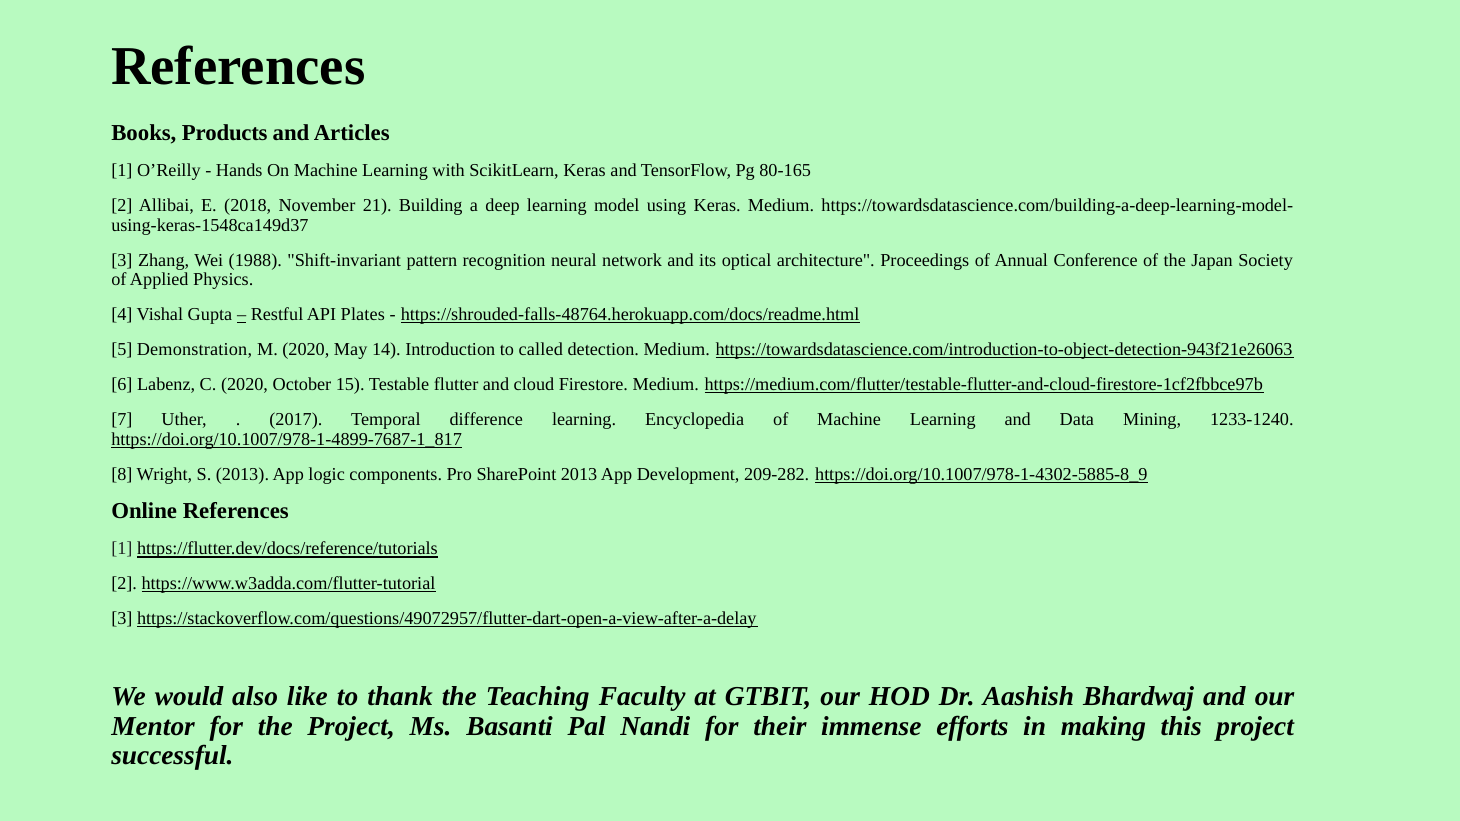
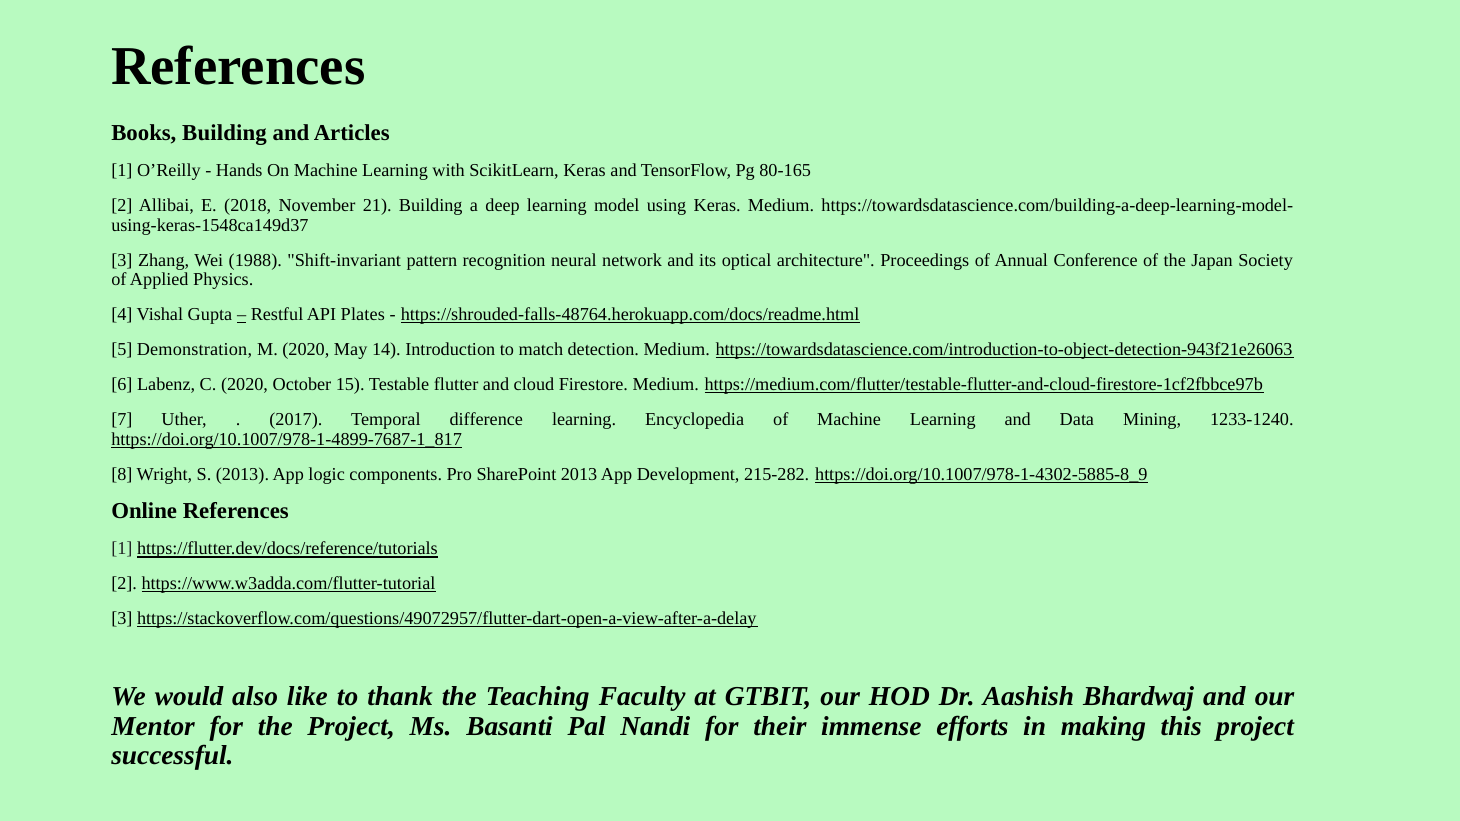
Books Products: Products -> Building
called: called -> match
209-282: 209-282 -> 215-282
